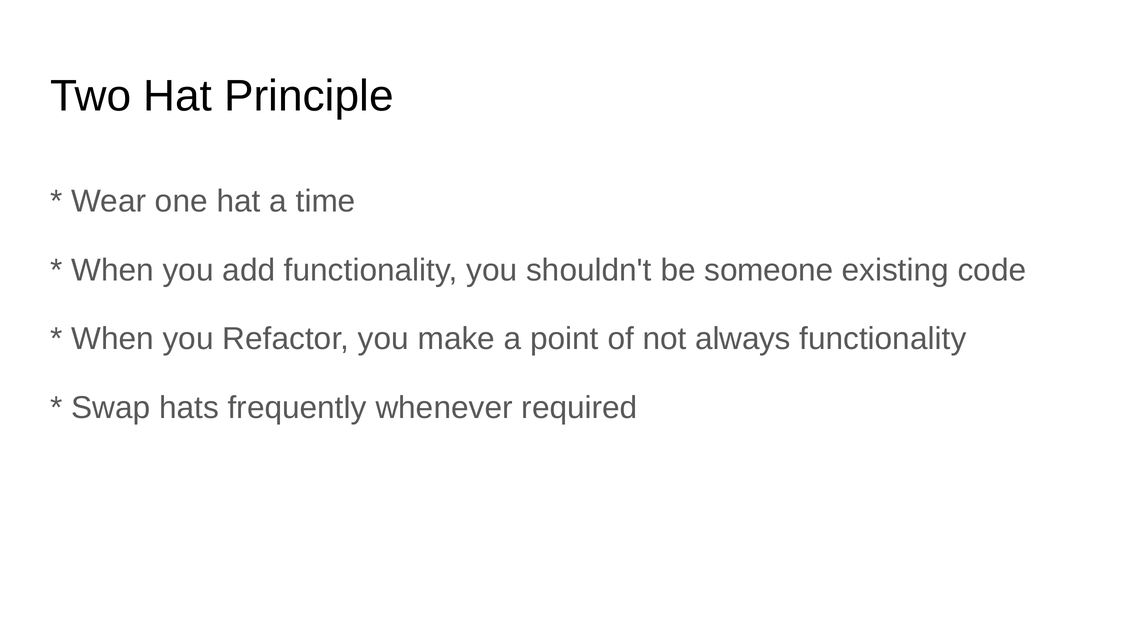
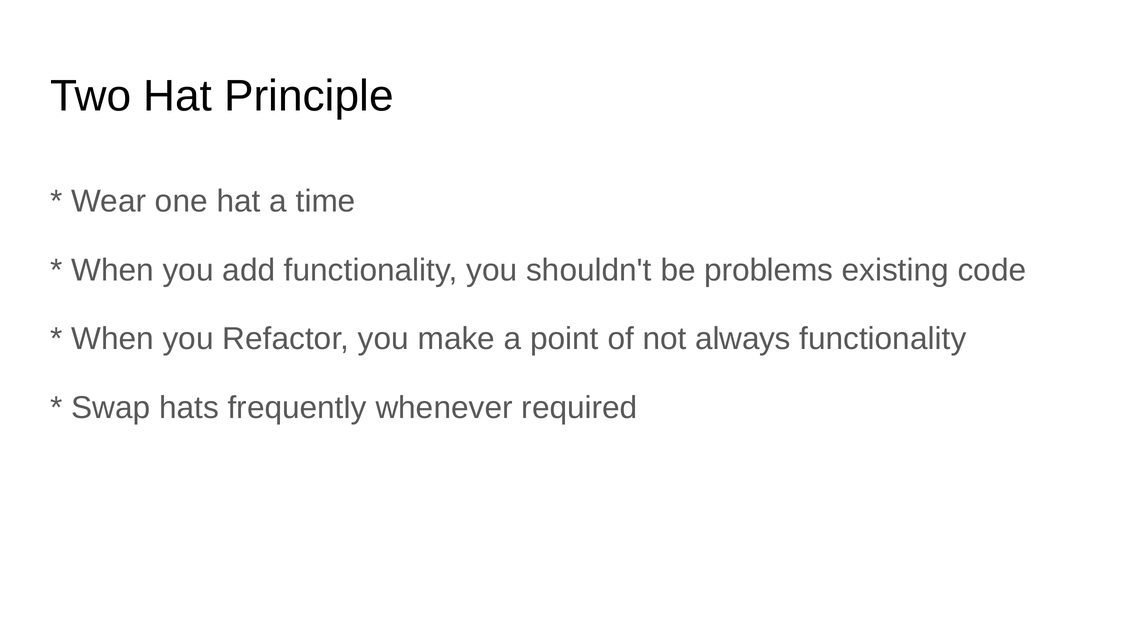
someone: someone -> problems
